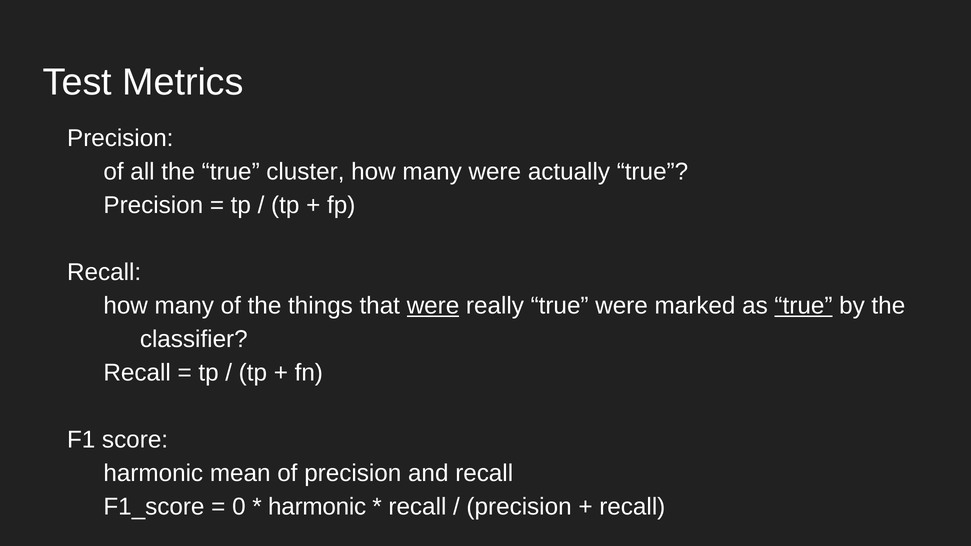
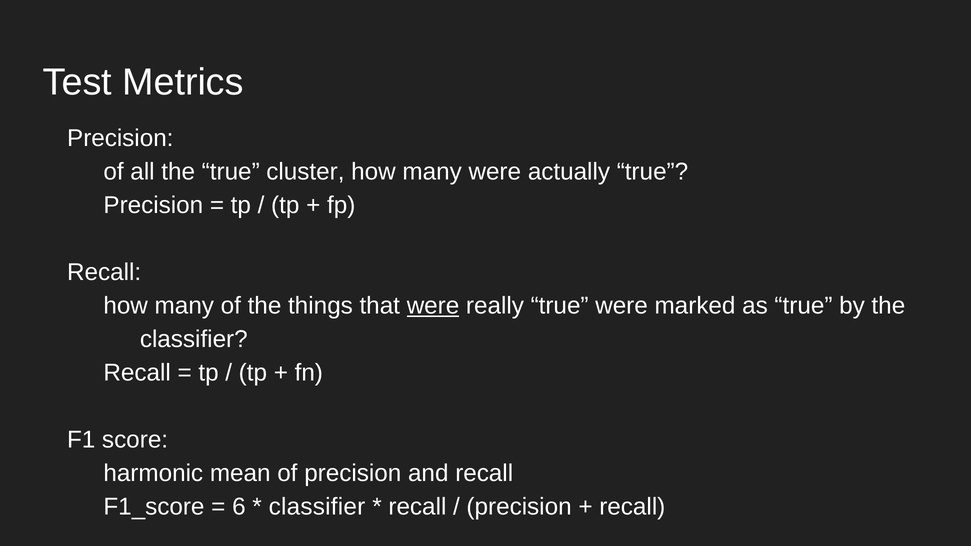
true at (803, 306) underline: present -> none
0: 0 -> 6
harmonic at (317, 507): harmonic -> classifier
